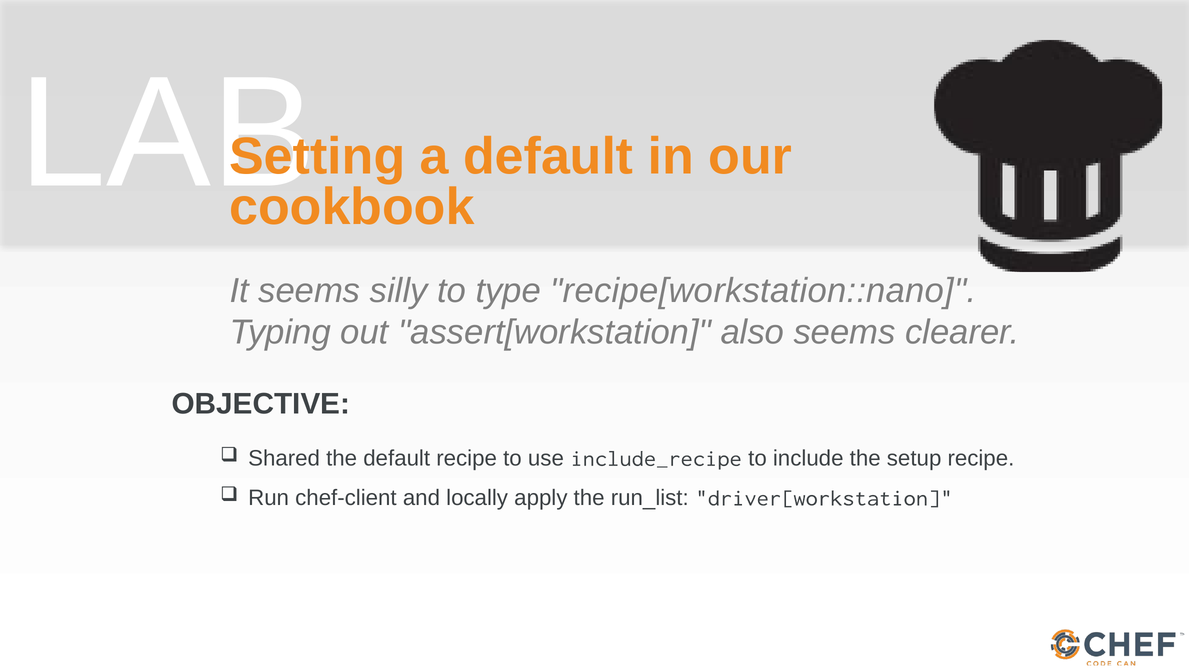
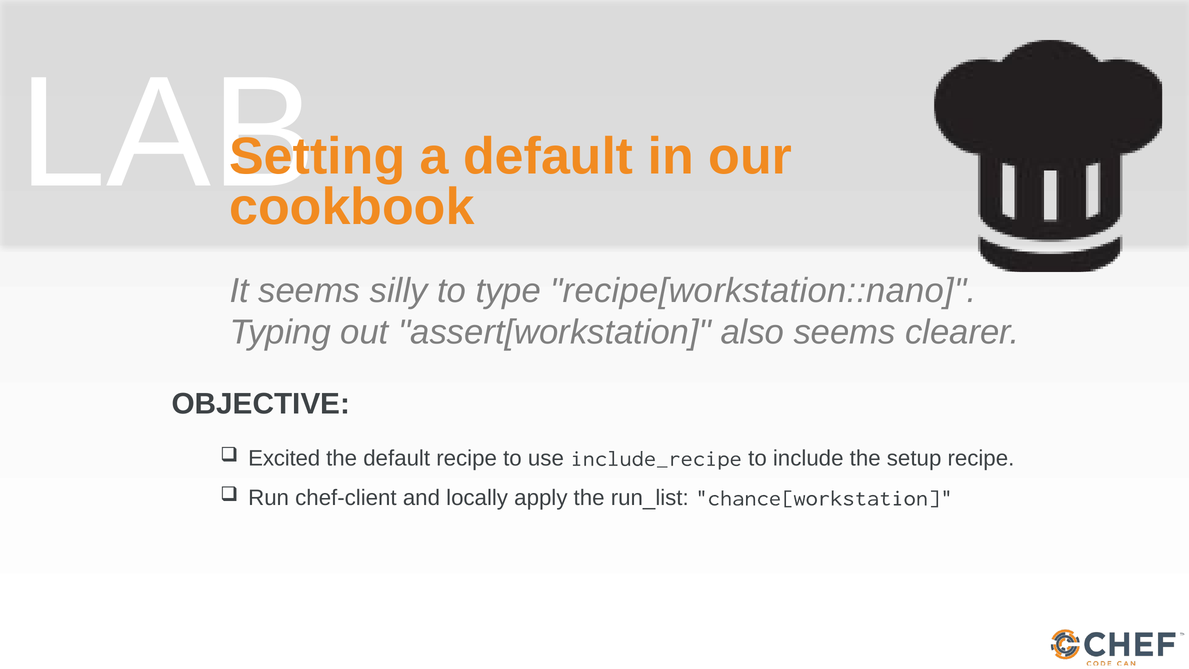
Shared: Shared -> Excited
driver[workstation: driver[workstation -> chance[workstation
